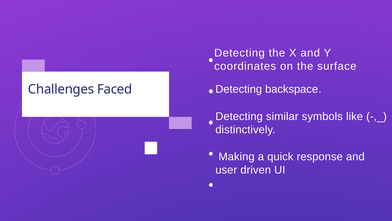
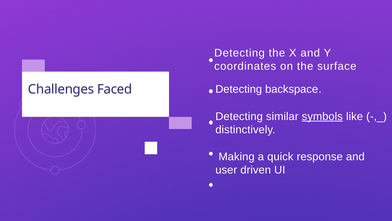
symbols underline: none -> present
